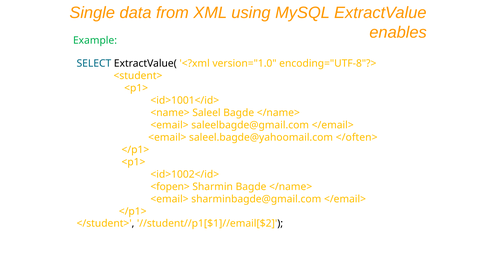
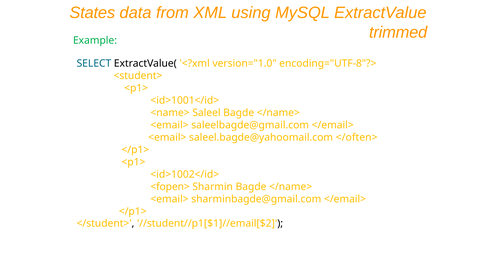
Single: Single -> States
enables: enables -> trimmed
